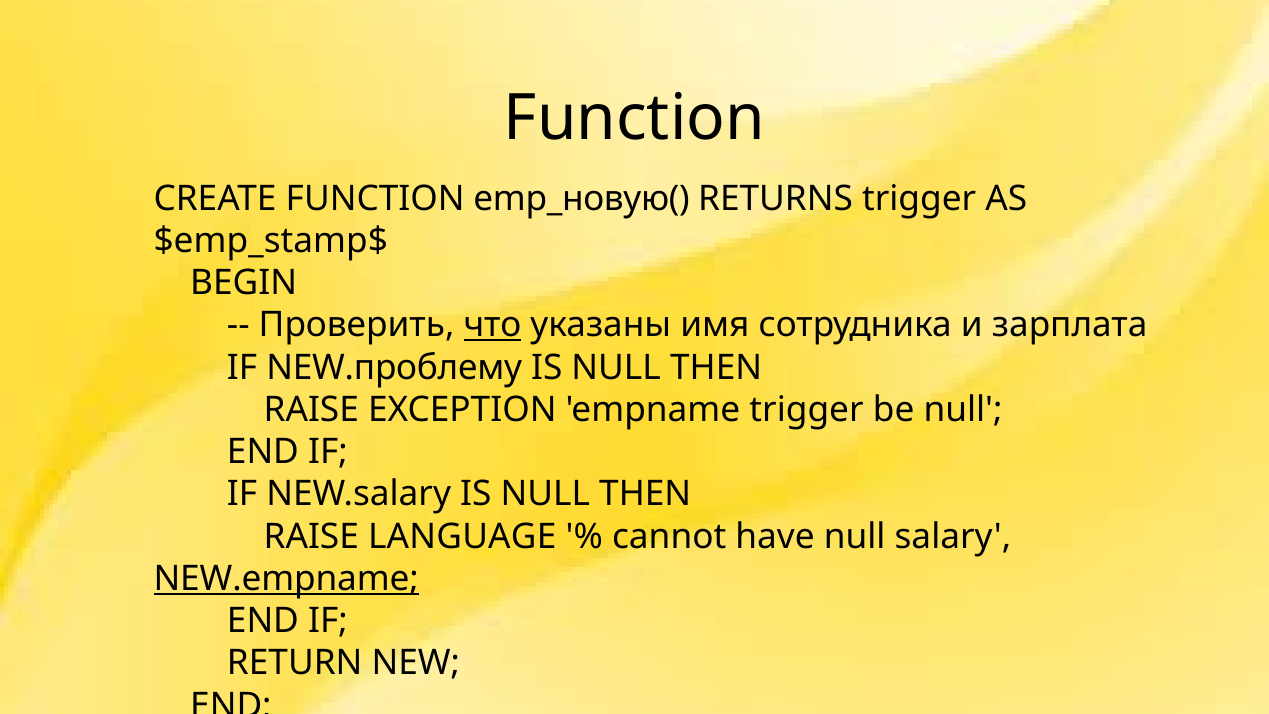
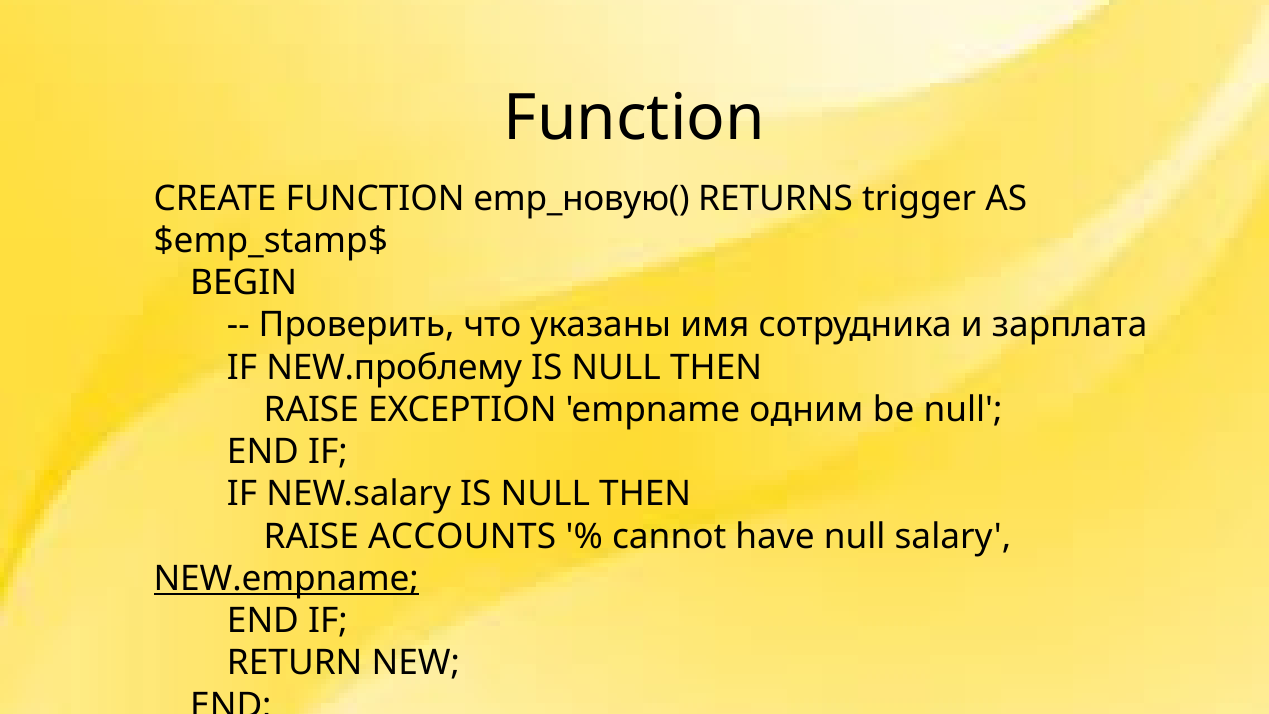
что underline: present -> none
empname trigger: trigger -> одним
RAISE LANGUAGE: LANGUAGE -> ACCOUNTS
